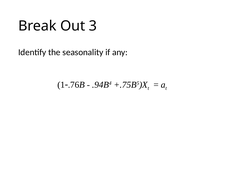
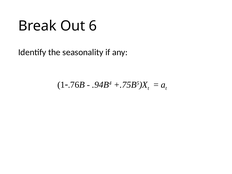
3: 3 -> 6
